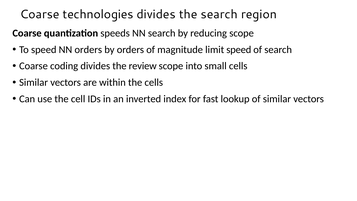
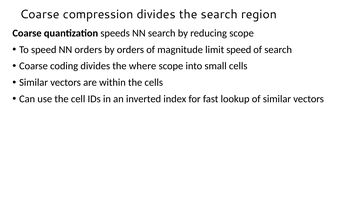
technologies: technologies -> compression
review: review -> where
